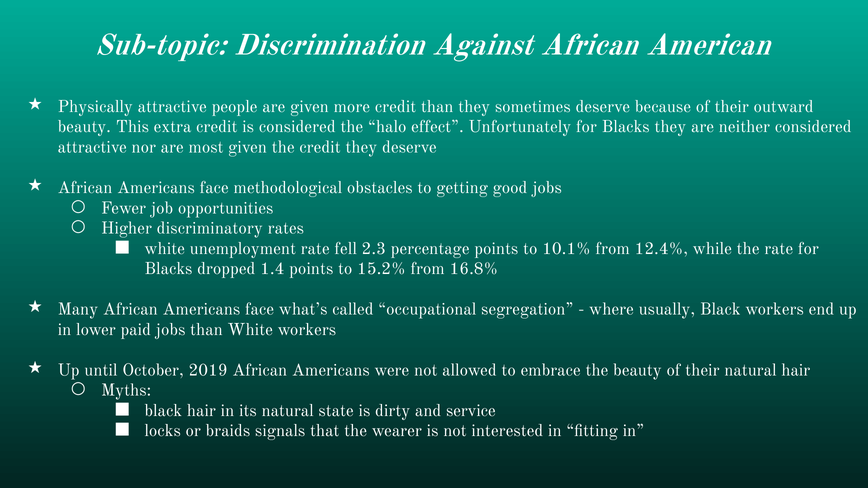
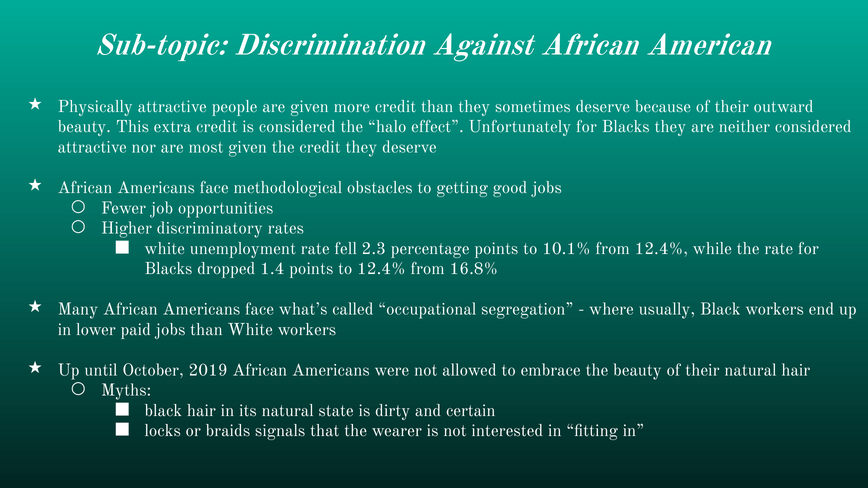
to 15.2%: 15.2% -> 12.4%
service: service -> certain
